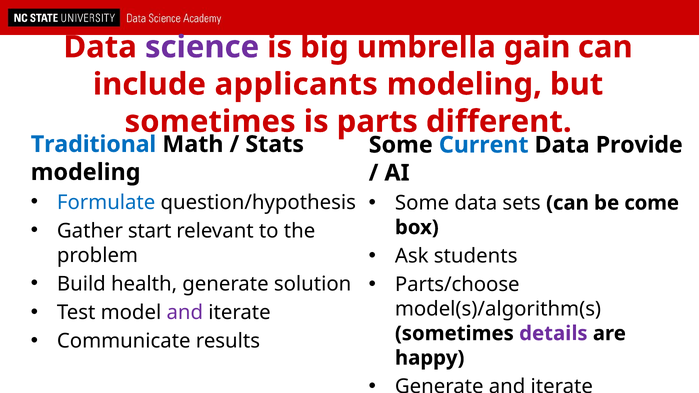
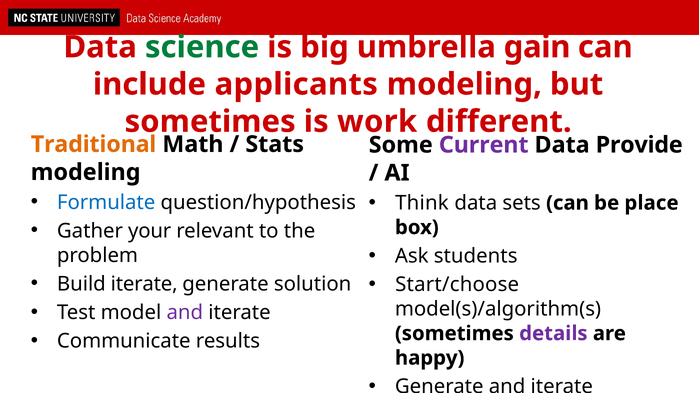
science colour: purple -> green
parts: parts -> work
Traditional colour: blue -> orange
Current colour: blue -> purple
Some at (422, 203): Some -> Think
come: come -> place
start: start -> your
Build health: health -> iterate
Parts/choose: Parts/choose -> Start/choose
